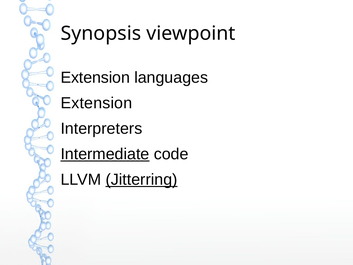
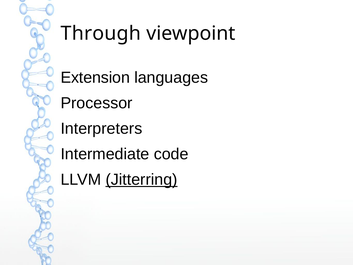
Synopsis: Synopsis -> Through
Extension at (96, 103): Extension -> Processor
Intermediate underline: present -> none
